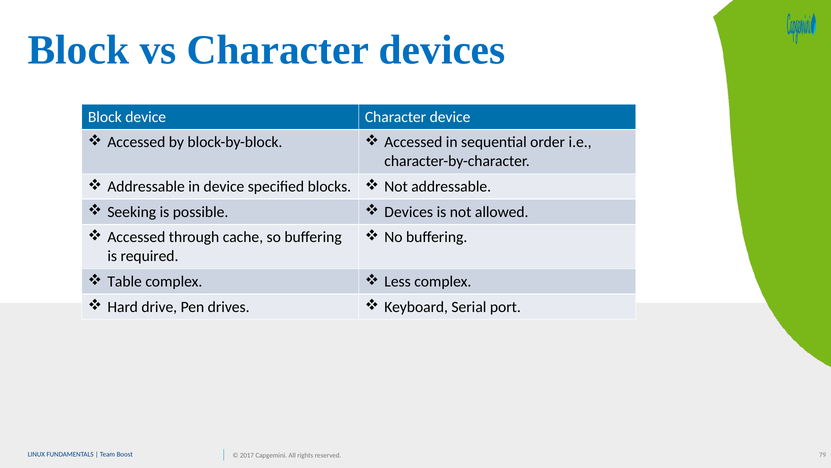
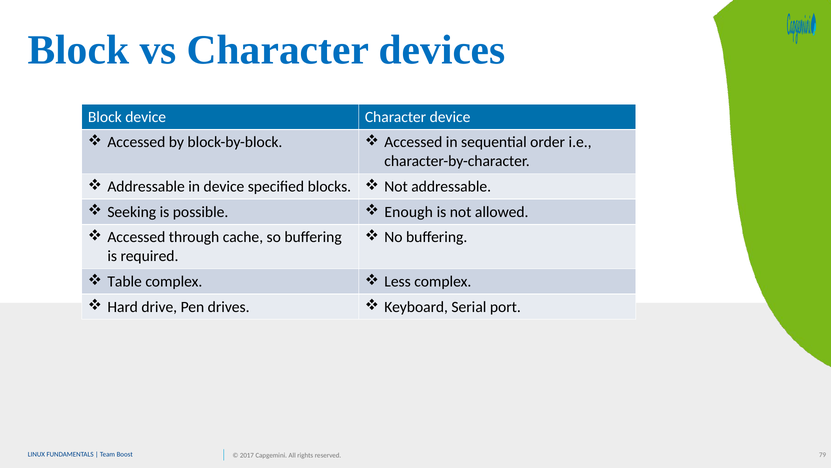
Devices at (409, 212): Devices -> Enough
